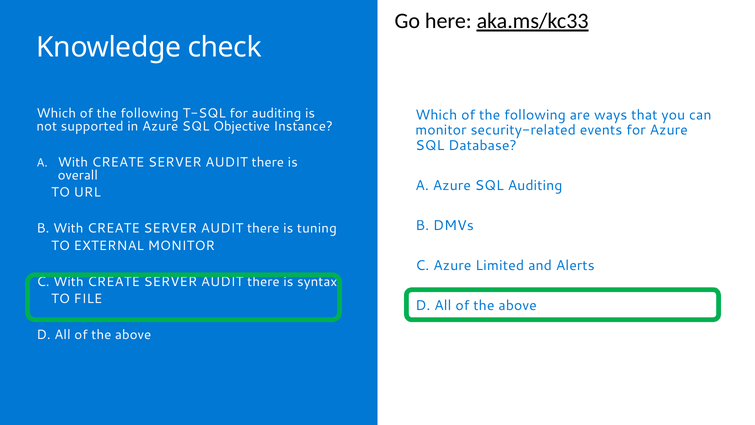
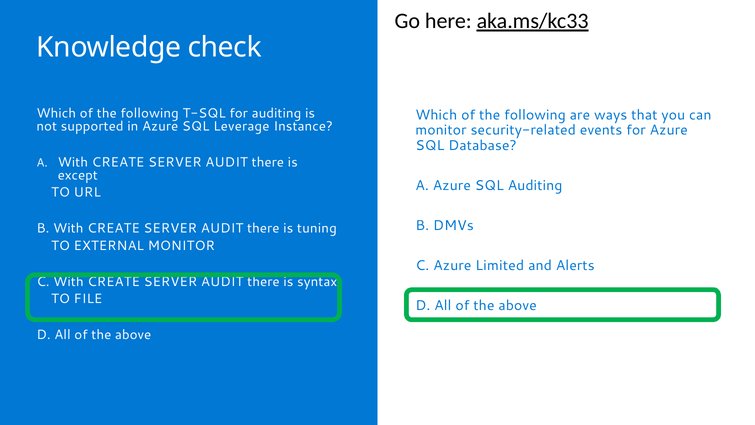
Objective: Objective -> Leverage
overall: overall -> except
